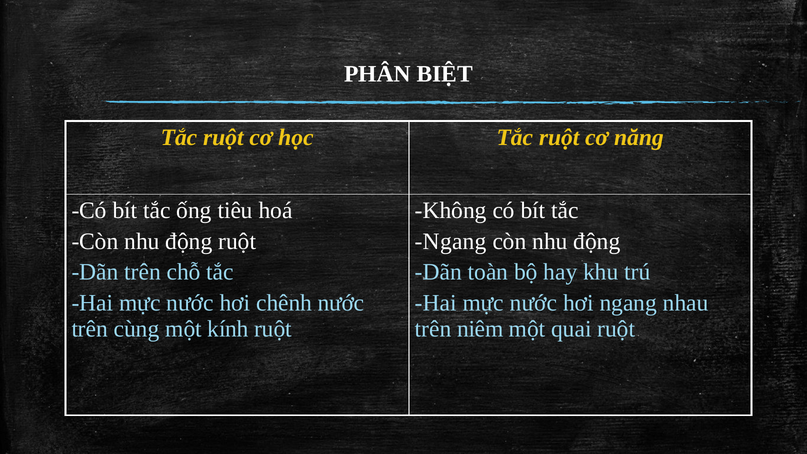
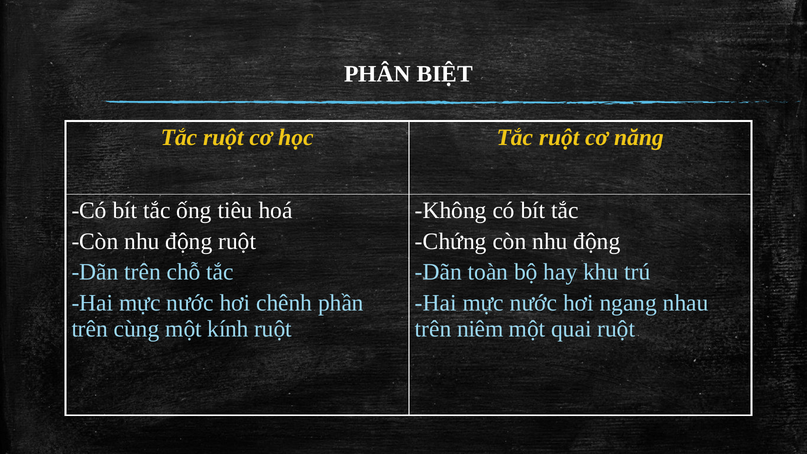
Ngang at (451, 241): Ngang -> Chứng
chênh nước: nước -> phần
